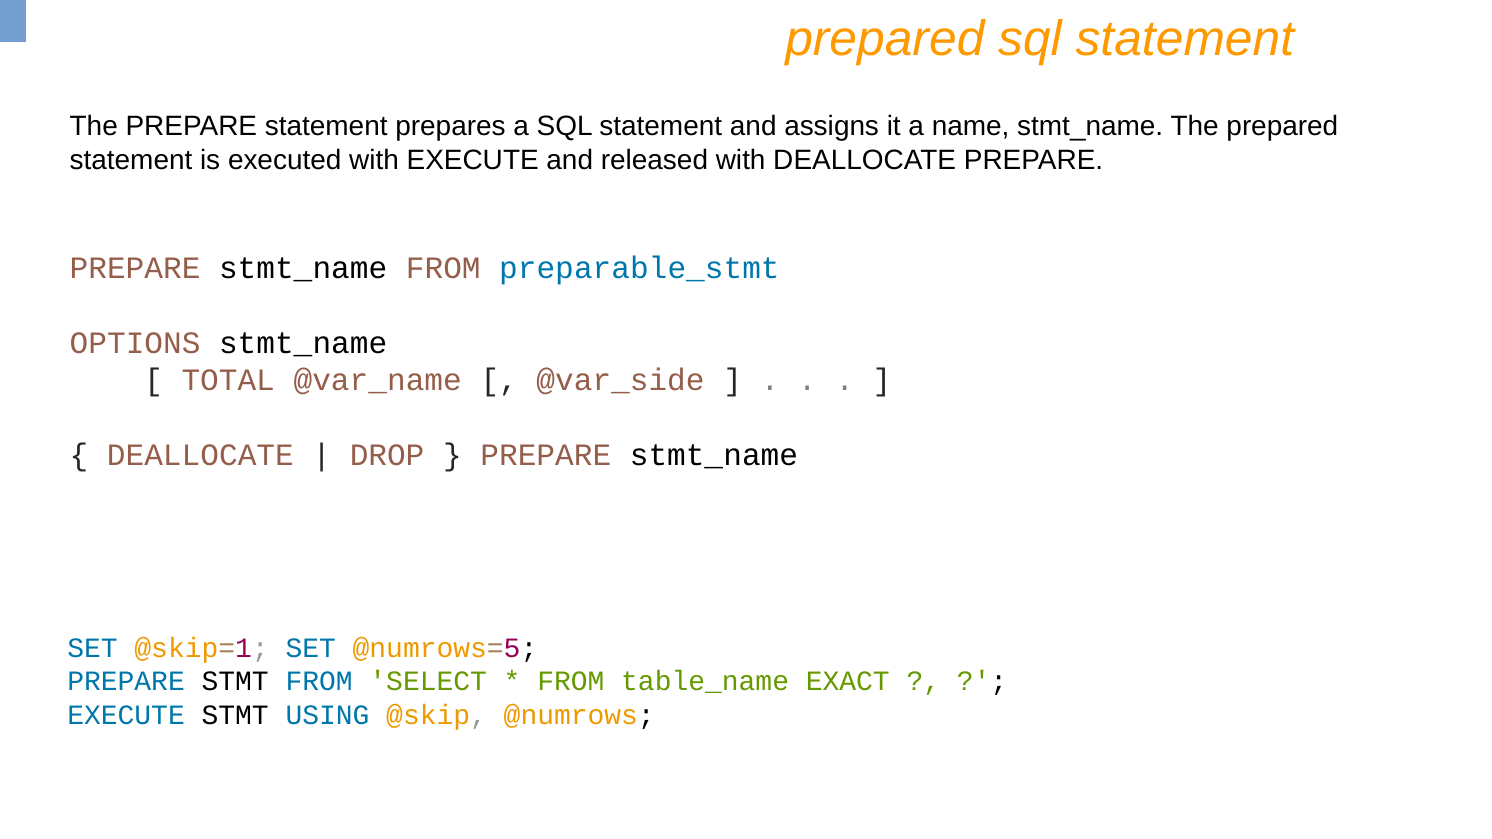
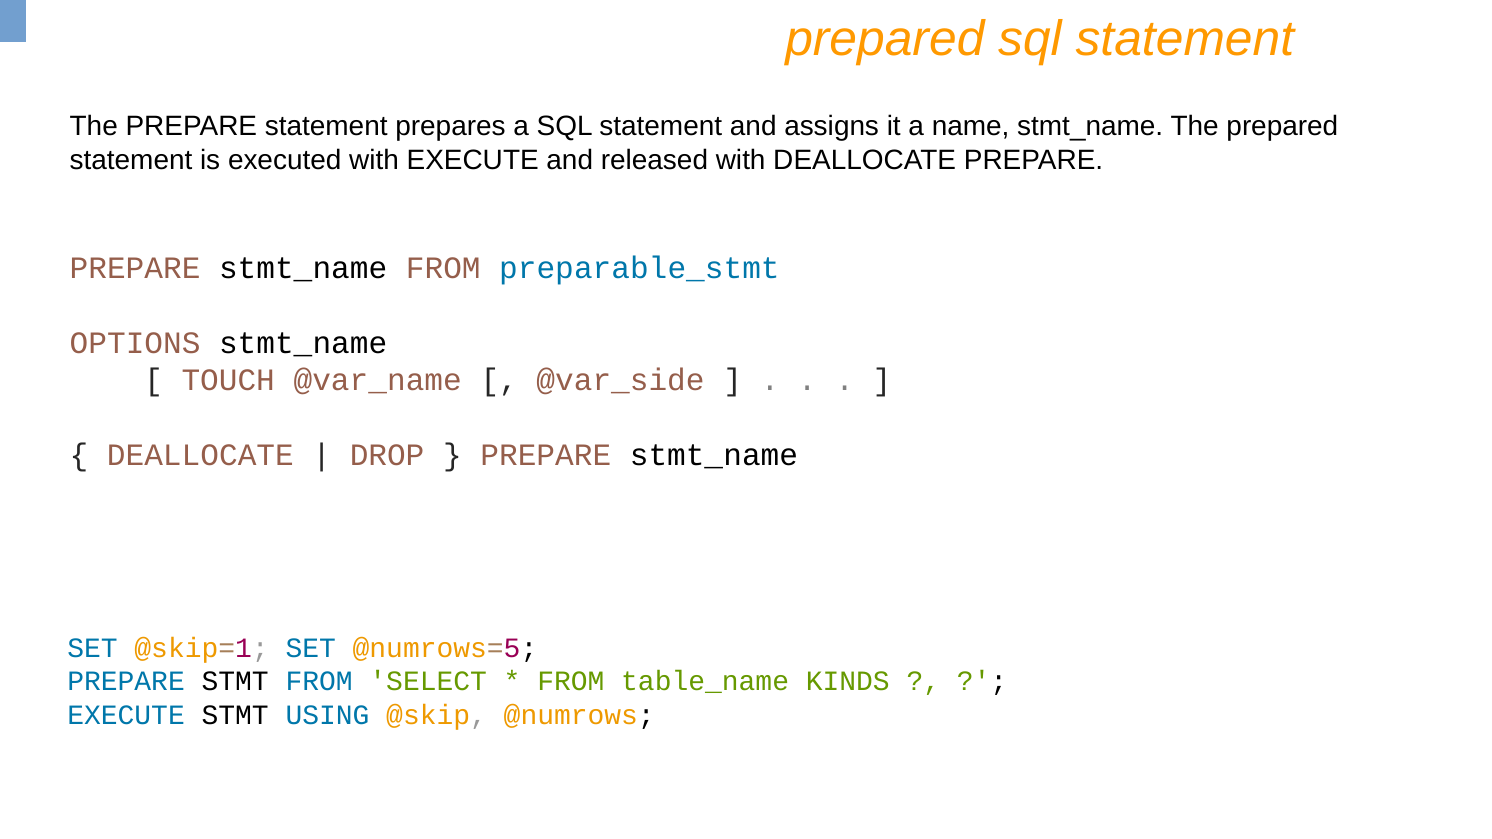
TOTAL: TOTAL -> TOUCH
EXACT: EXACT -> KINDS
